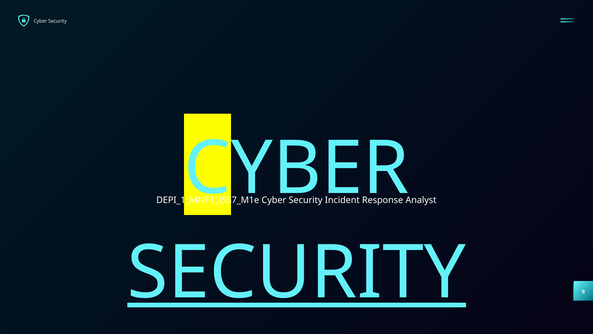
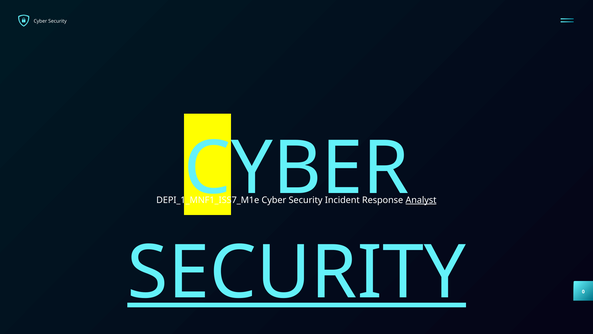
Analyst underline: none -> present
